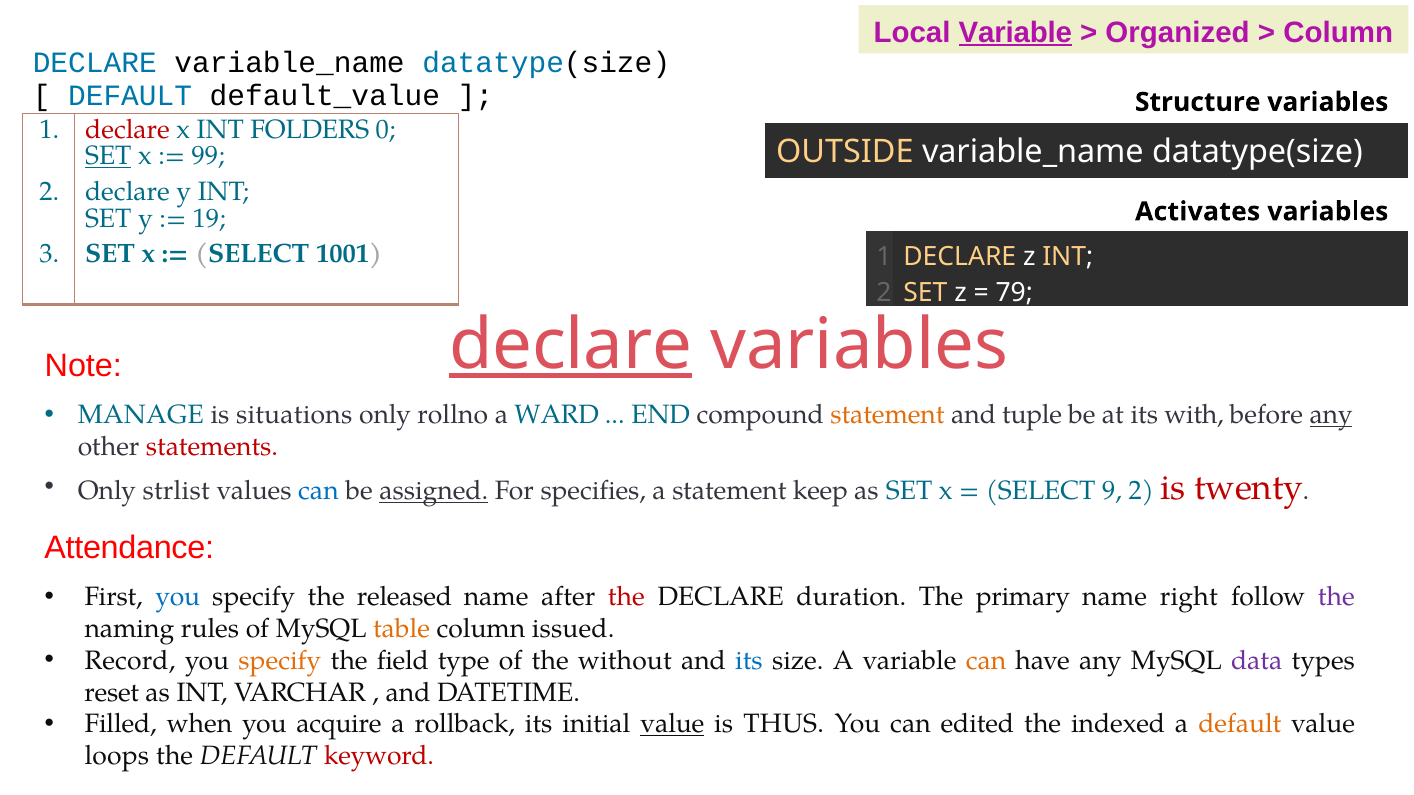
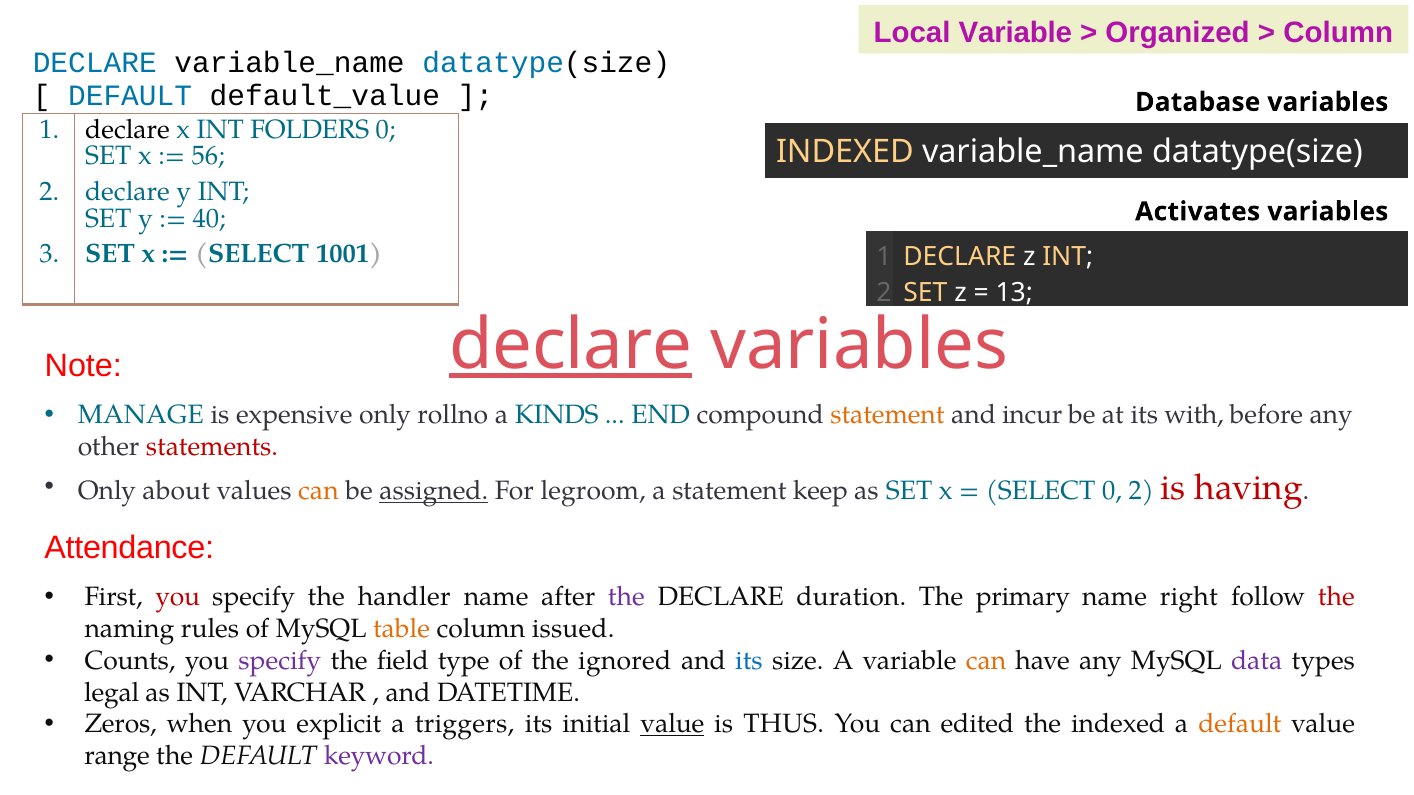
Variable at (1015, 33) underline: present -> none
Structure: Structure -> Database
declare at (128, 130) colour: red -> black
OUTSIDE at (845, 152): OUTSIDE -> INDEXED
SET at (108, 156) underline: present -> none
99: 99 -> 56
19: 19 -> 40
79: 79 -> 13
situations: situations -> expensive
WARD: WARD -> KINDS
tuple: tuple -> incur
any at (1331, 415) underline: present -> none
strlist: strlist -> about
can at (318, 491) colour: blue -> orange
specifies: specifies -> legroom
SELECT 9: 9 -> 0
twenty: twenty -> having
you at (178, 597) colour: blue -> red
released: released -> handler
the at (626, 597) colour: red -> purple
the at (1336, 597) colour: purple -> red
Record: Record -> Counts
specify at (280, 661) colour: orange -> purple
without: without -> ignored
reset: reset -> legal
Filled: Filled -> Zeros
acquire: acquire -> explicit
rollback: rollback -> triggers
loops: loops -> range
keyword colour: red -> purple
